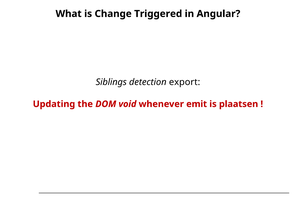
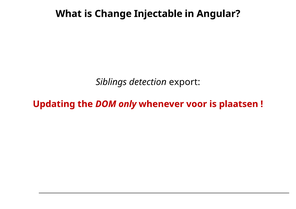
Triggered: Triggered -> Injectable
void: void -> only
emit: emit -> voor
